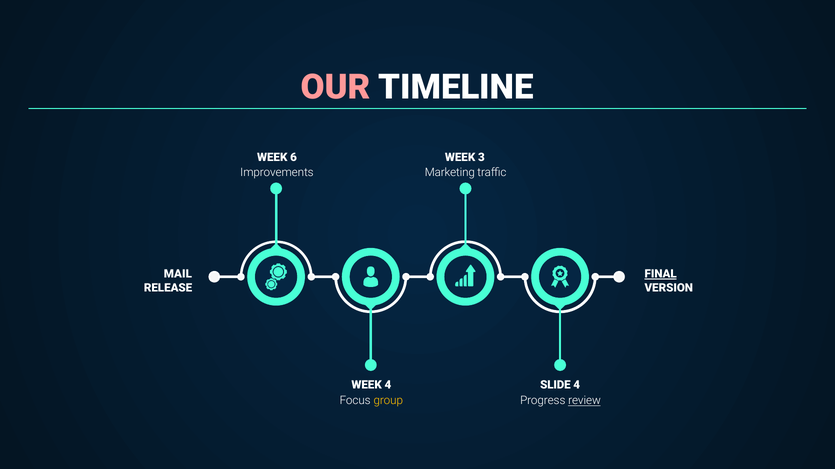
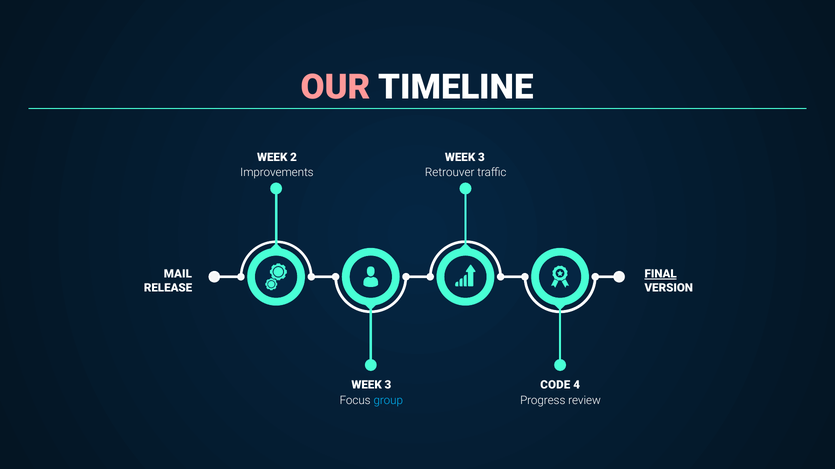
6: 6 -> 2
Marketing: Marketing -> Retrouver
4 at (388, 386): 4 -> 3
SLIDE: SLIDE -> CODE
group colour: yellow -> light blue
review underline: present -> none
